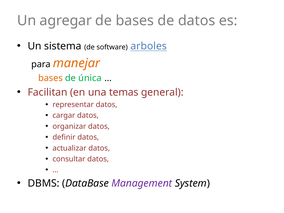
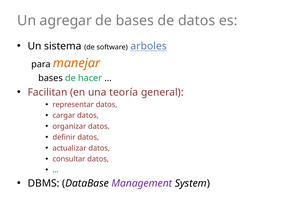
bases at (51, 78) colour: orange -> black
única: única -> hacer
temas: temas -> teoría
